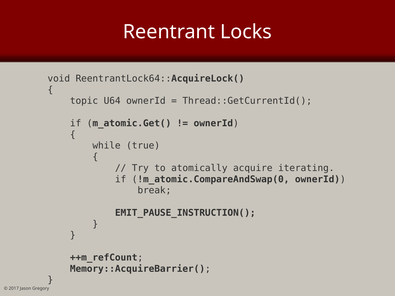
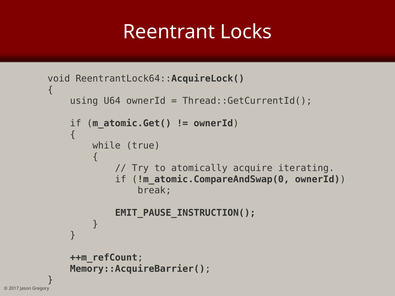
topic: topic -> using
